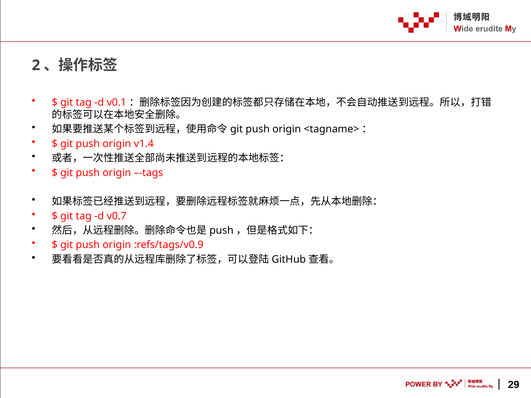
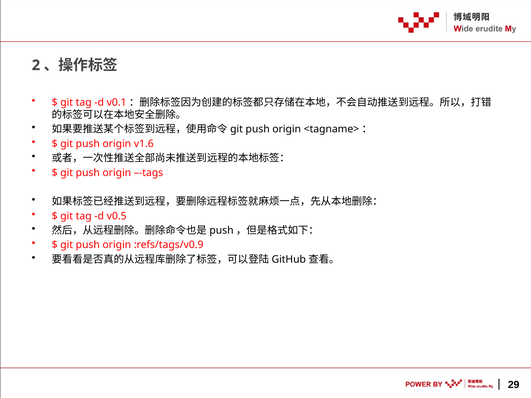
v1.4: v1.4 -> v1.6
v0.7: v0.7 -> v0.5
